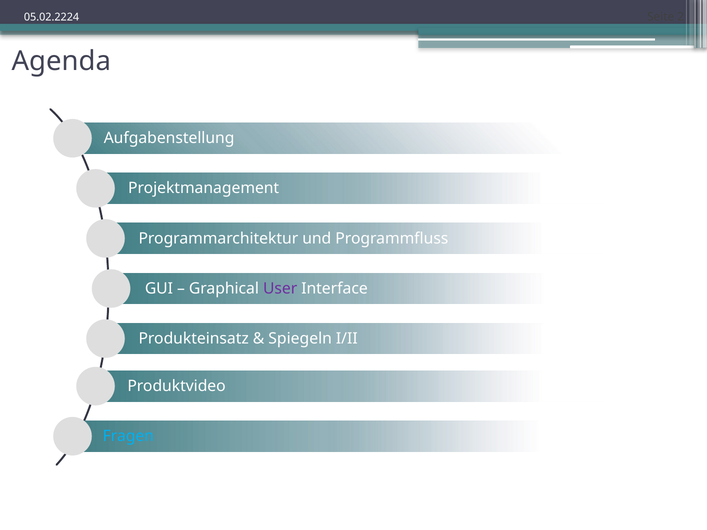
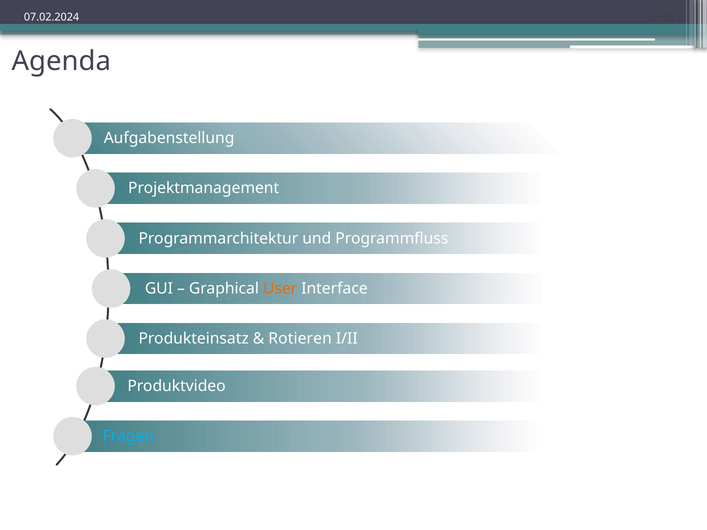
05.02.2224: 05.02.2224 -> 07.02.2024
User colour: purple -> orange
Spiegeln: Spiegeln -> Rotieren
